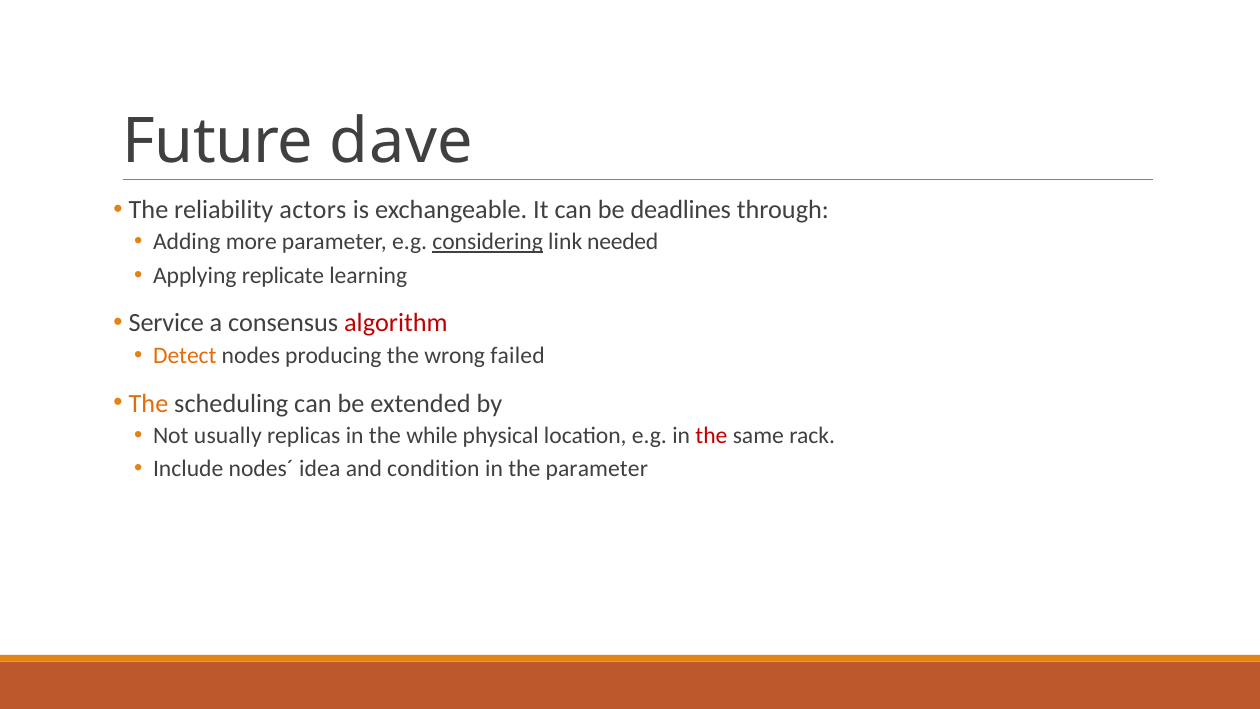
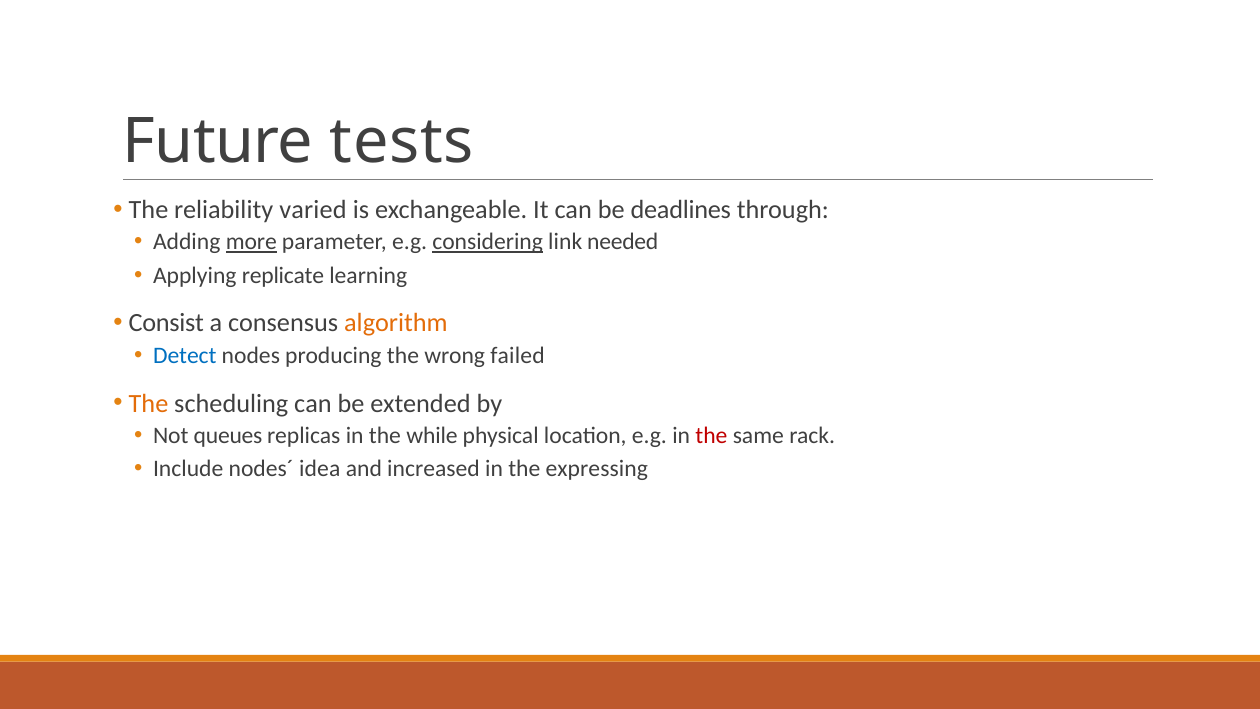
dave: dave -> tests
actors: actors -> varied
more underline: none -> present
Service: Service -> Consist
algorithm colour: red -> orange
Detect colour: orange -> blue
usually: usually -> queues
condition: condition -> increased
the parameter: parameter -> expressing
